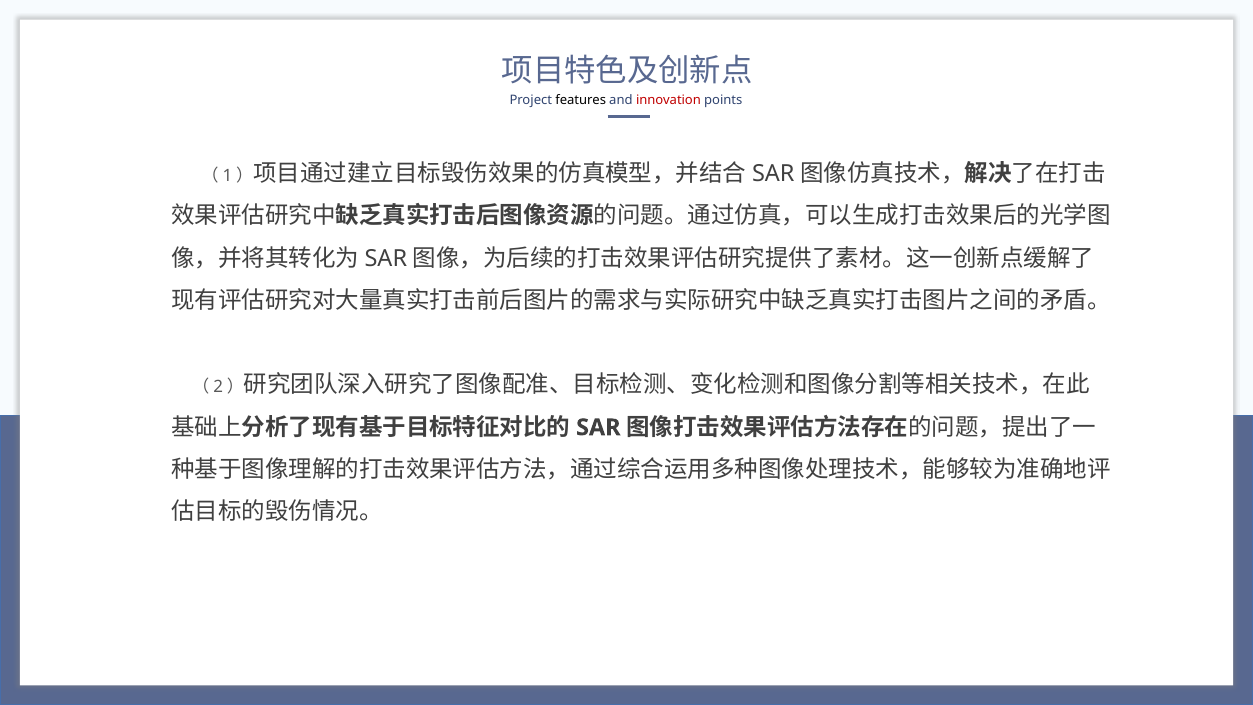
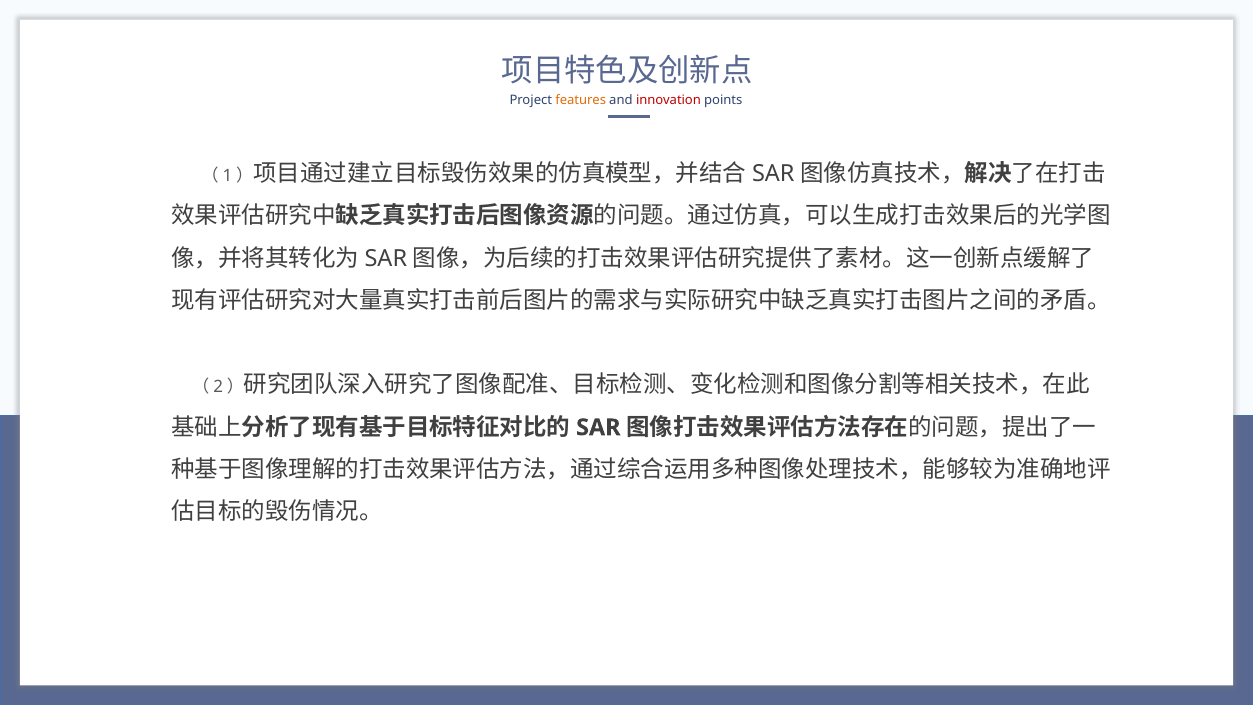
features colour: black -> orange
